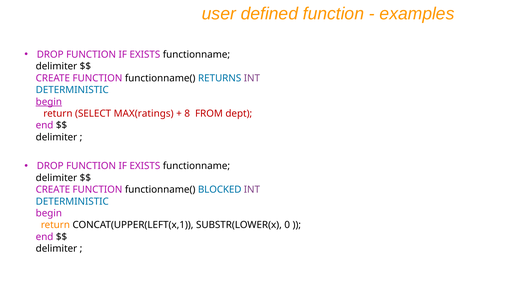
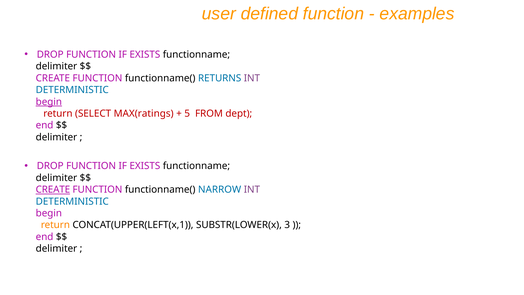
8: 8 -> 5
CREATE at (53, 190) underline: none -> present
BLOCKED: BLOCKED -> NARROW
0: 0 -> 3
